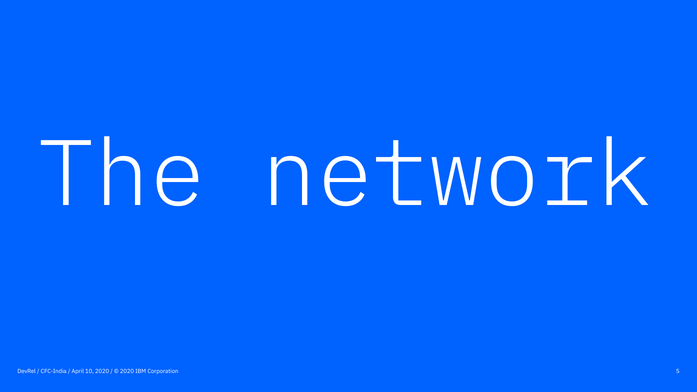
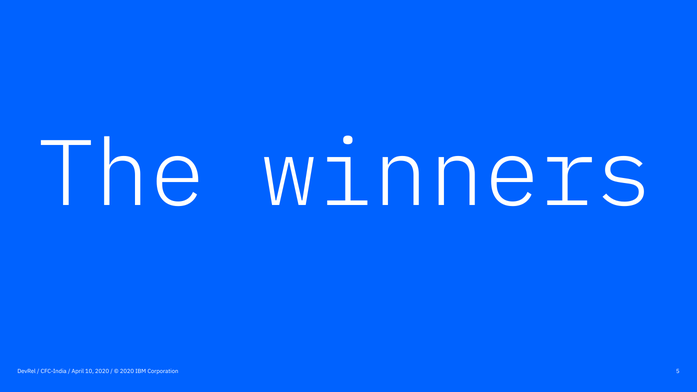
network: network -> winners
